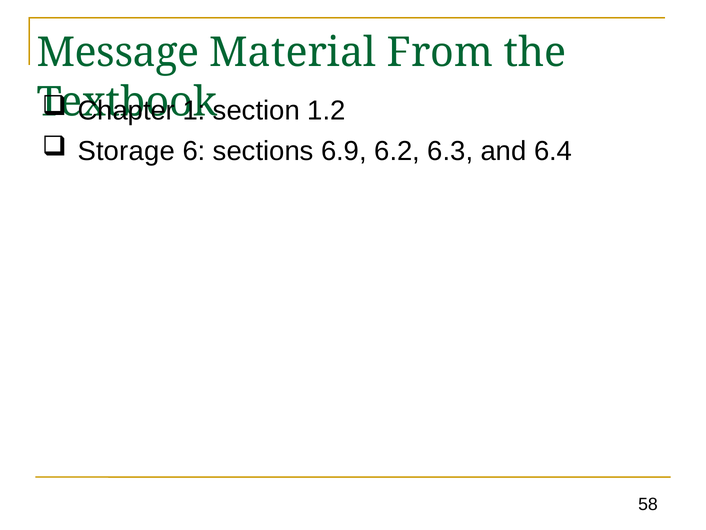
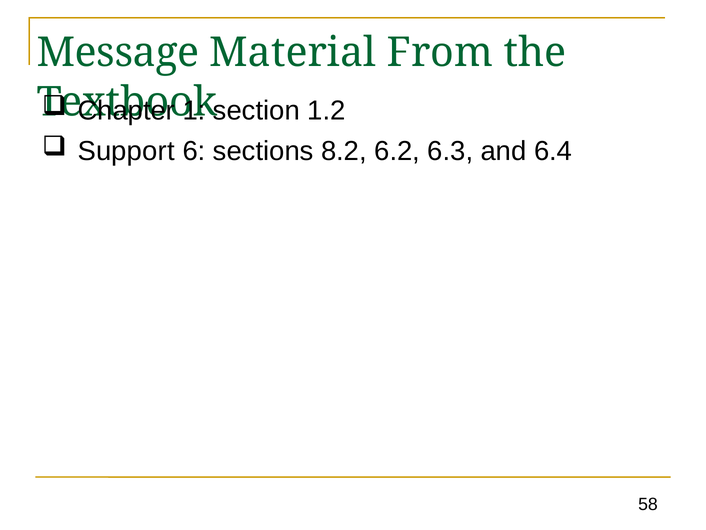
Storage: Storage -> Support
6.9: 6.9 -> 8.2
